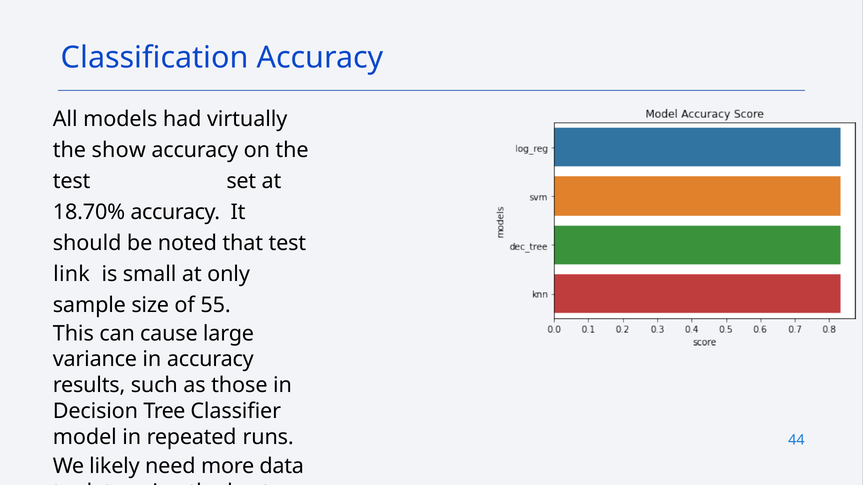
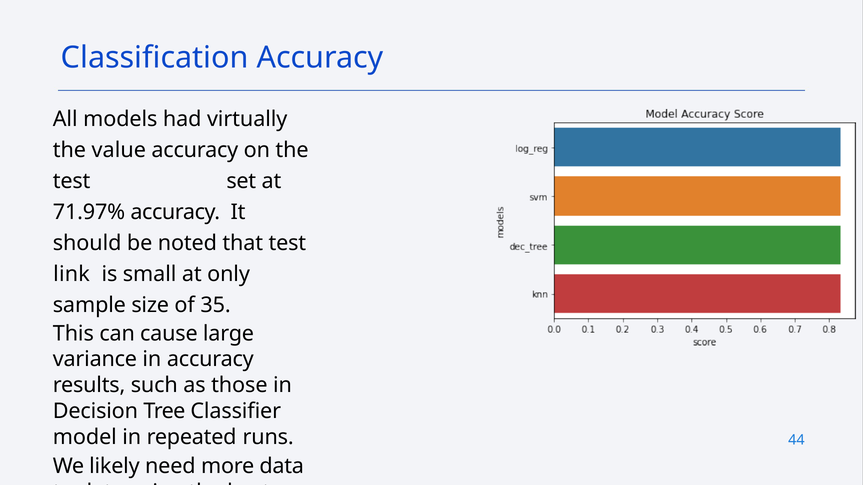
show: show -> value
18.70%: 18.70% -> 71.97%
55: 55 -> 35
